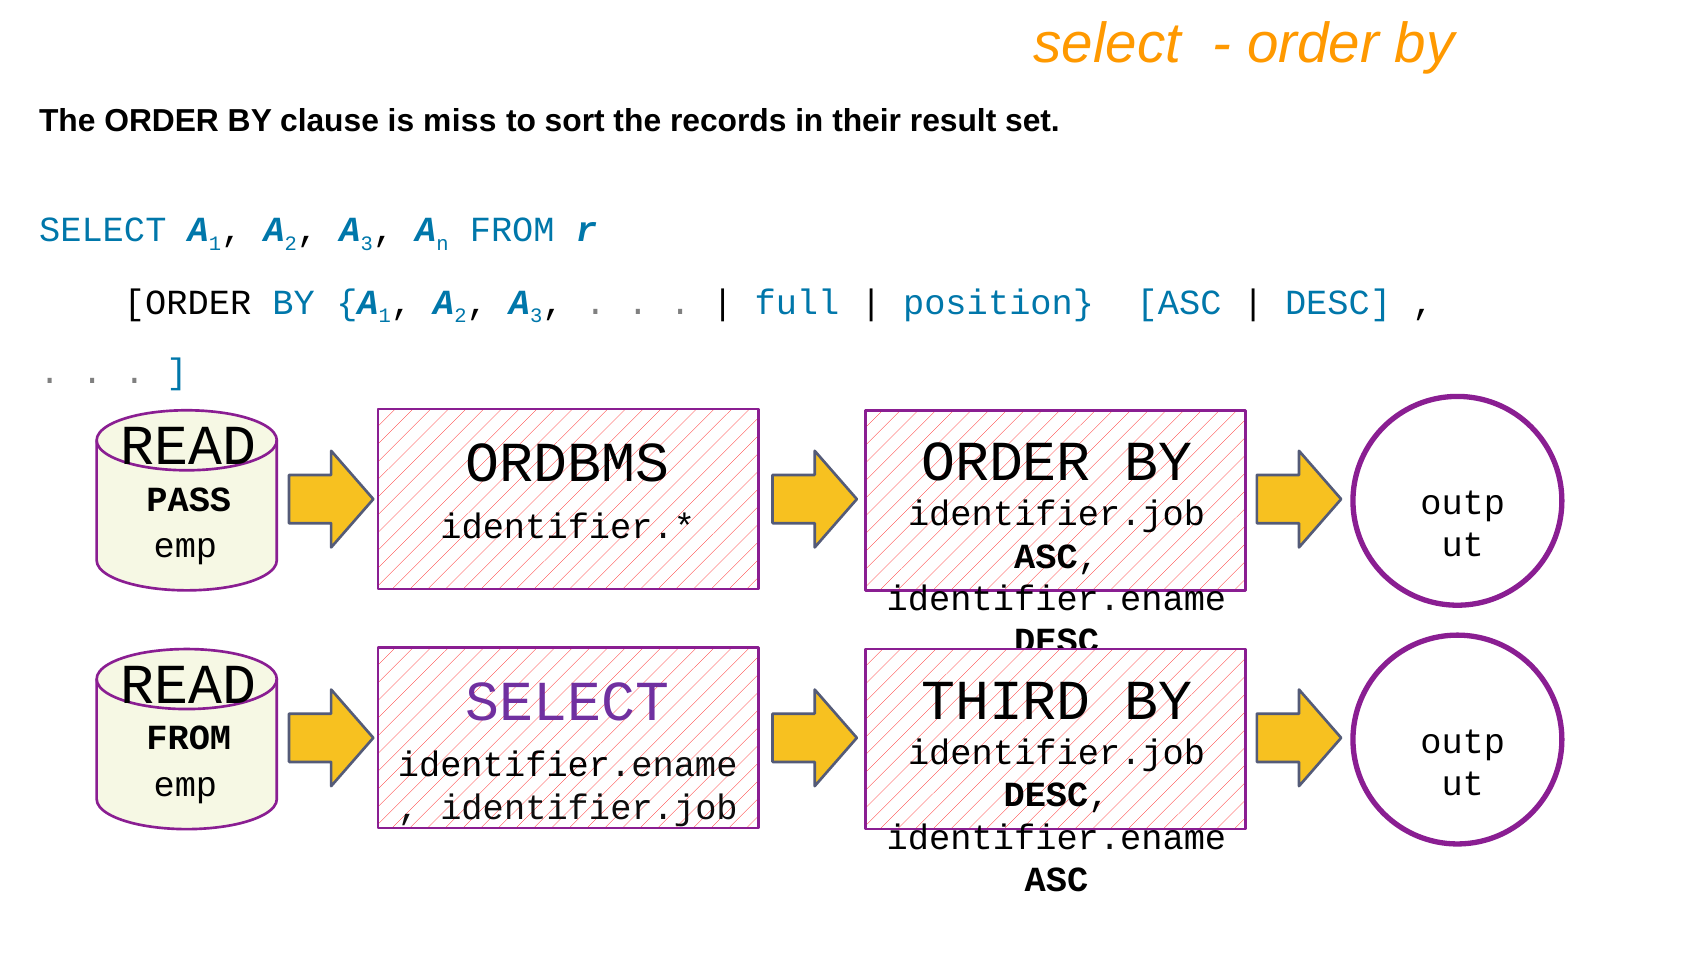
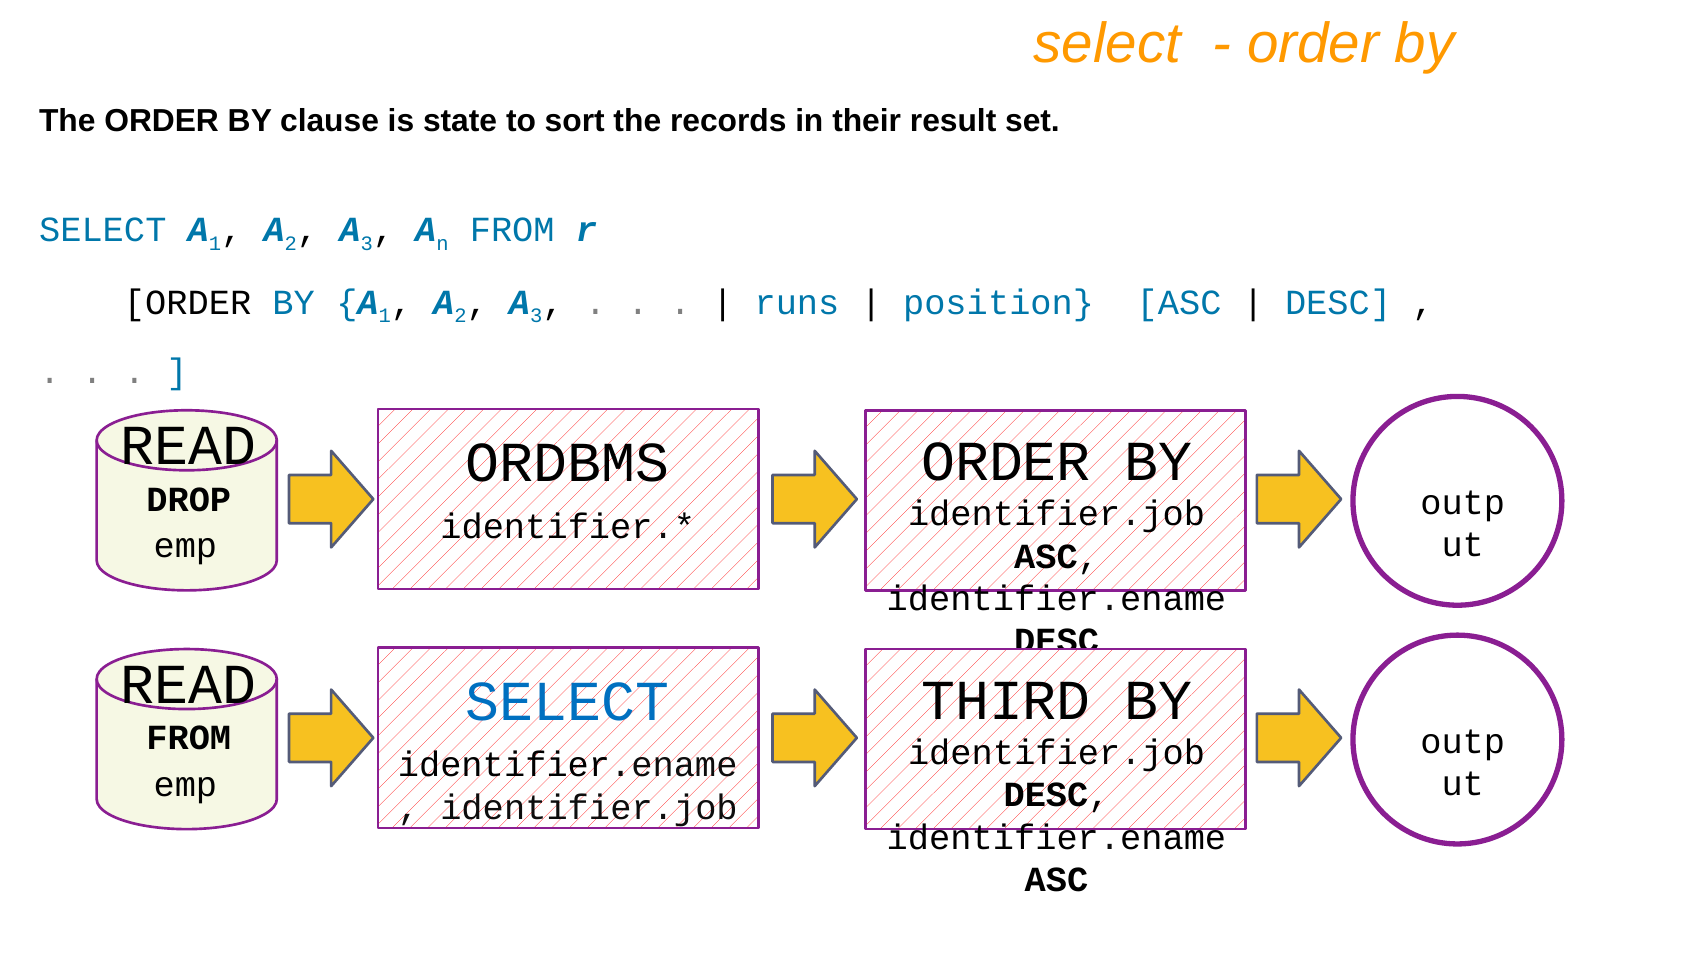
miss: miss -> state
full: full -> runs
PASS: PASS -> DROP
SELECT at (567, 702) colour: purple -> blue
